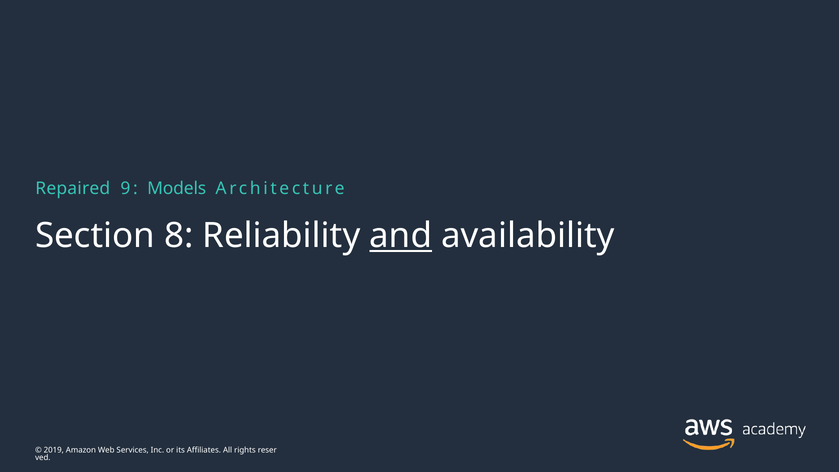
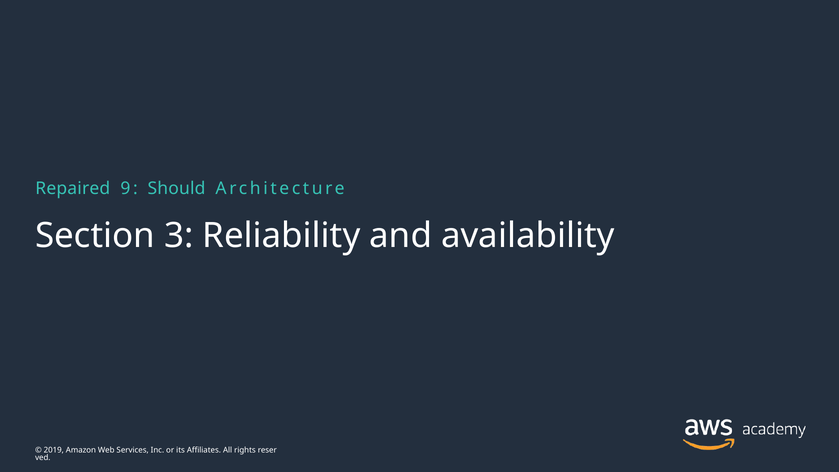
Models: Models -> Should
8: 8 -> 3
and underline: present -> none
